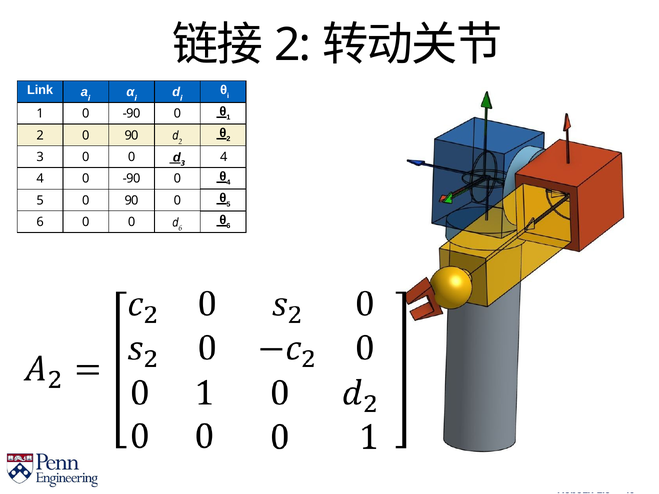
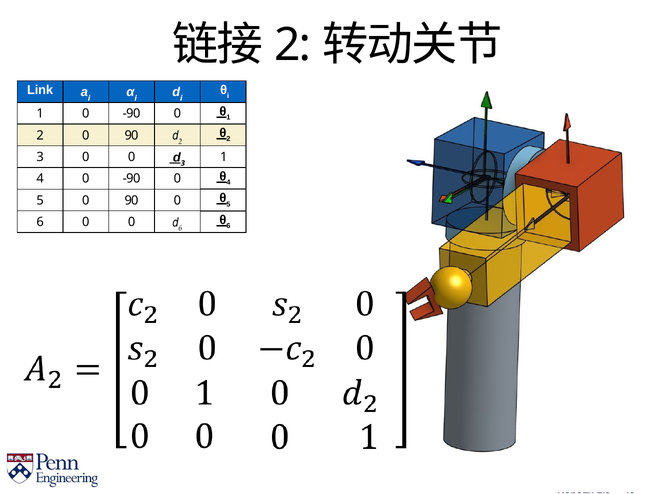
3 4: 4 -> 1
